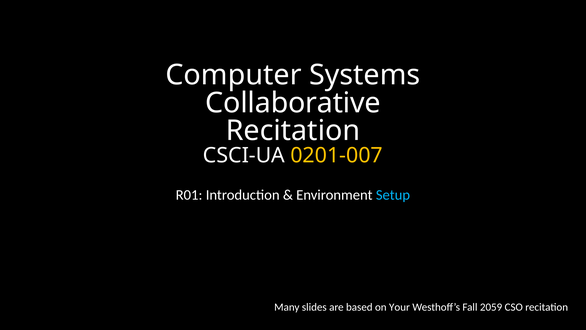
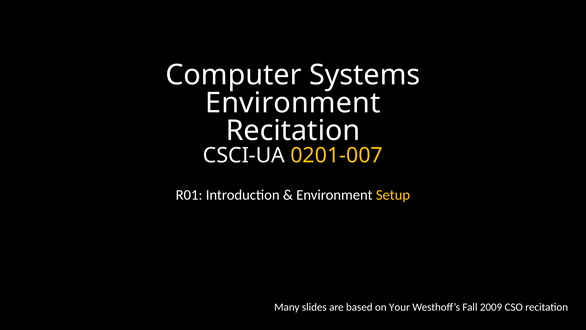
Collaborative at (293, 103): Collaborative -> Environment
Setup colour: light blue -> yellow
2059: 2059 -> 2009
